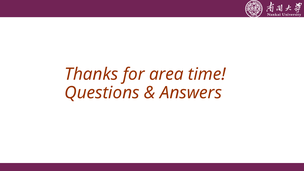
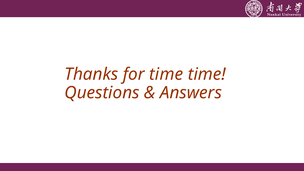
for area: area -> time
